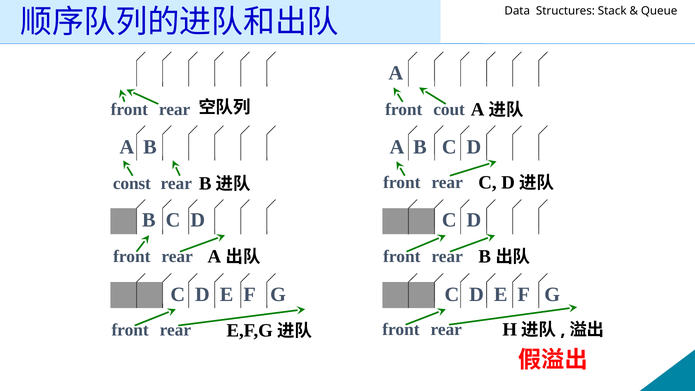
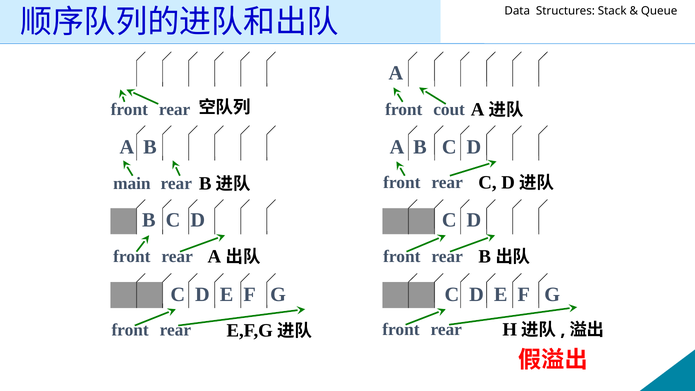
const: const -> main
